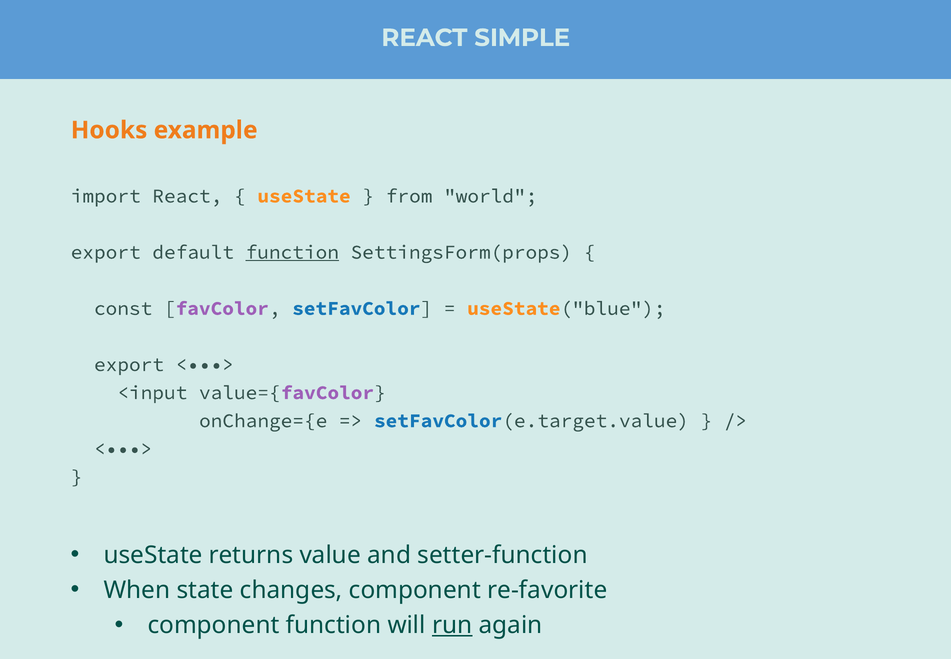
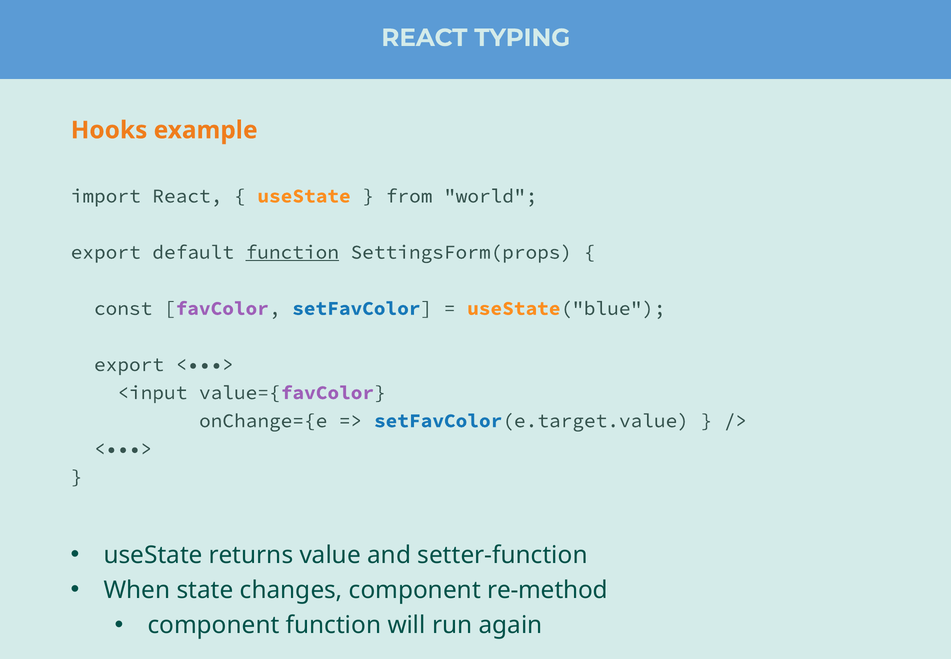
SIMPLE: SIMPLE -> TYPING
re-favorite: re-favorite -> re-method
run underline: present -> none
